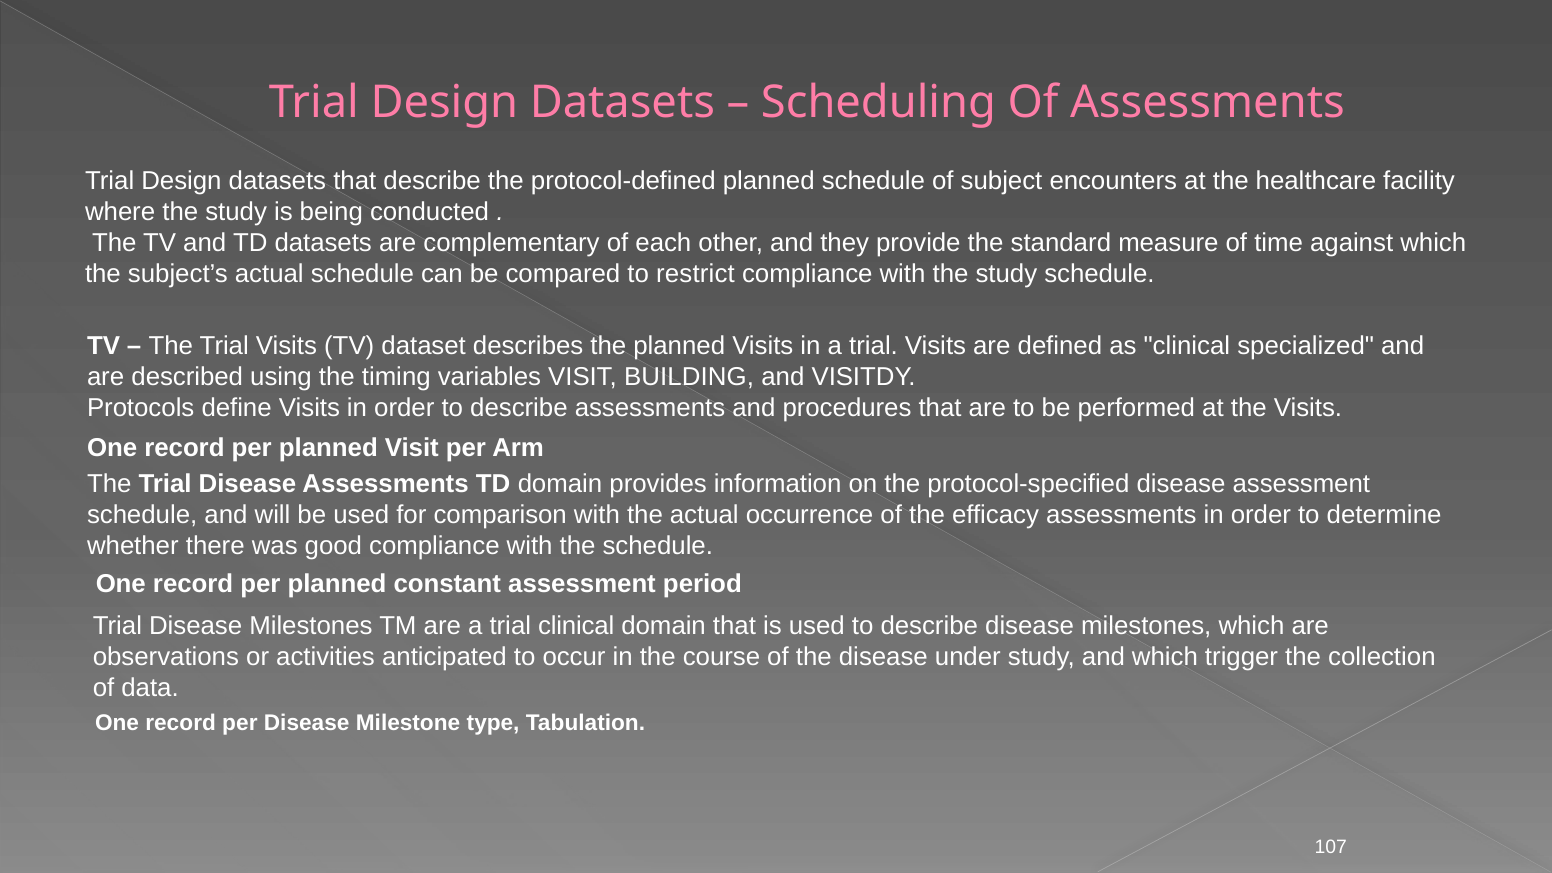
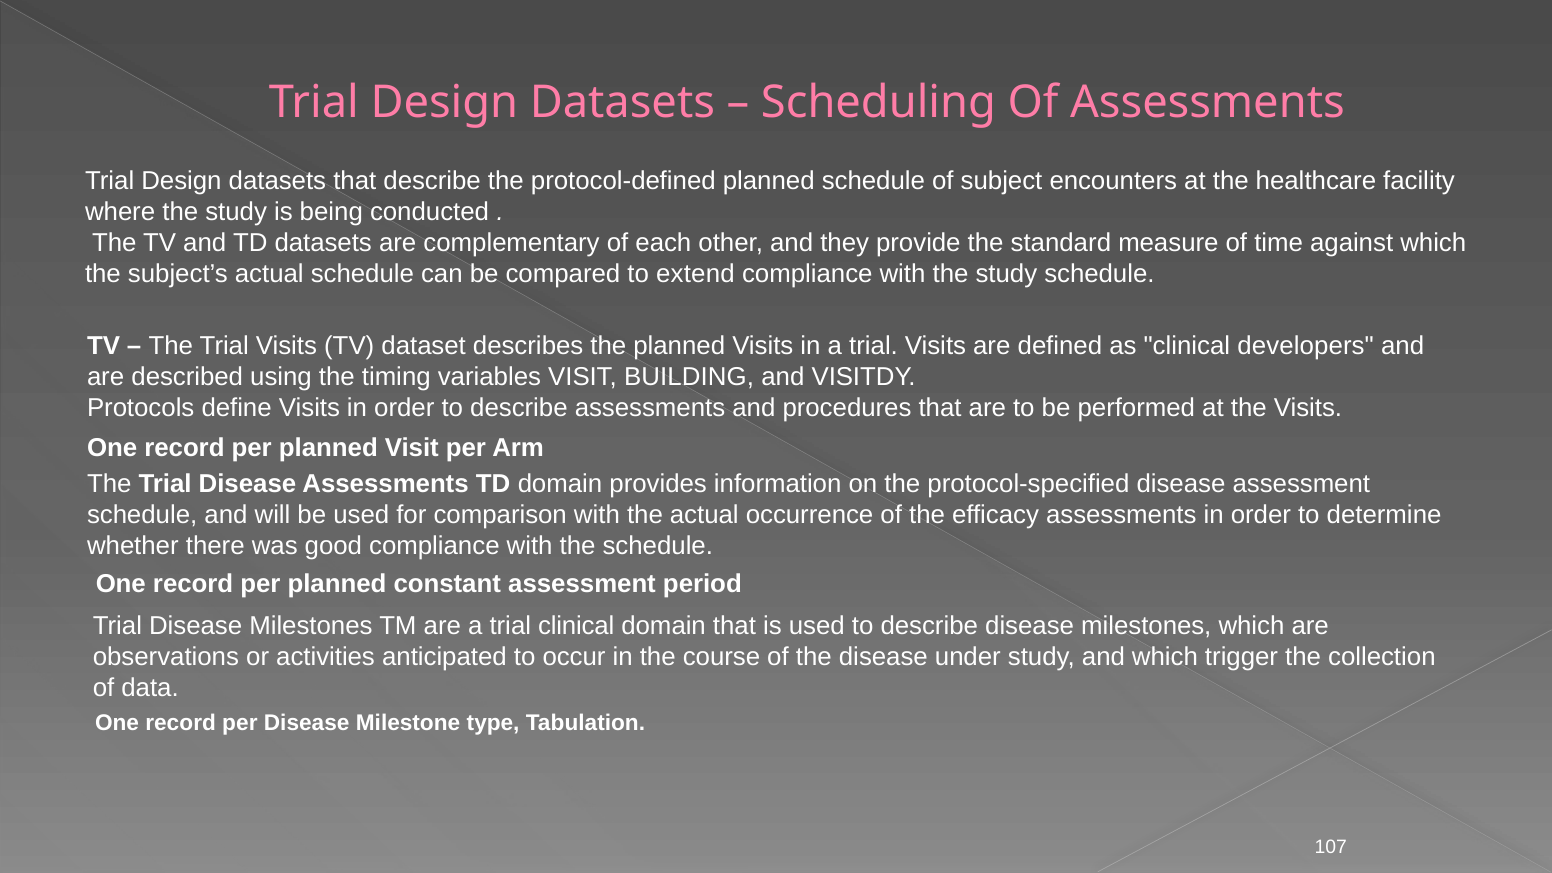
restrict: restrict -> extend
specialized: specialized -> developers
